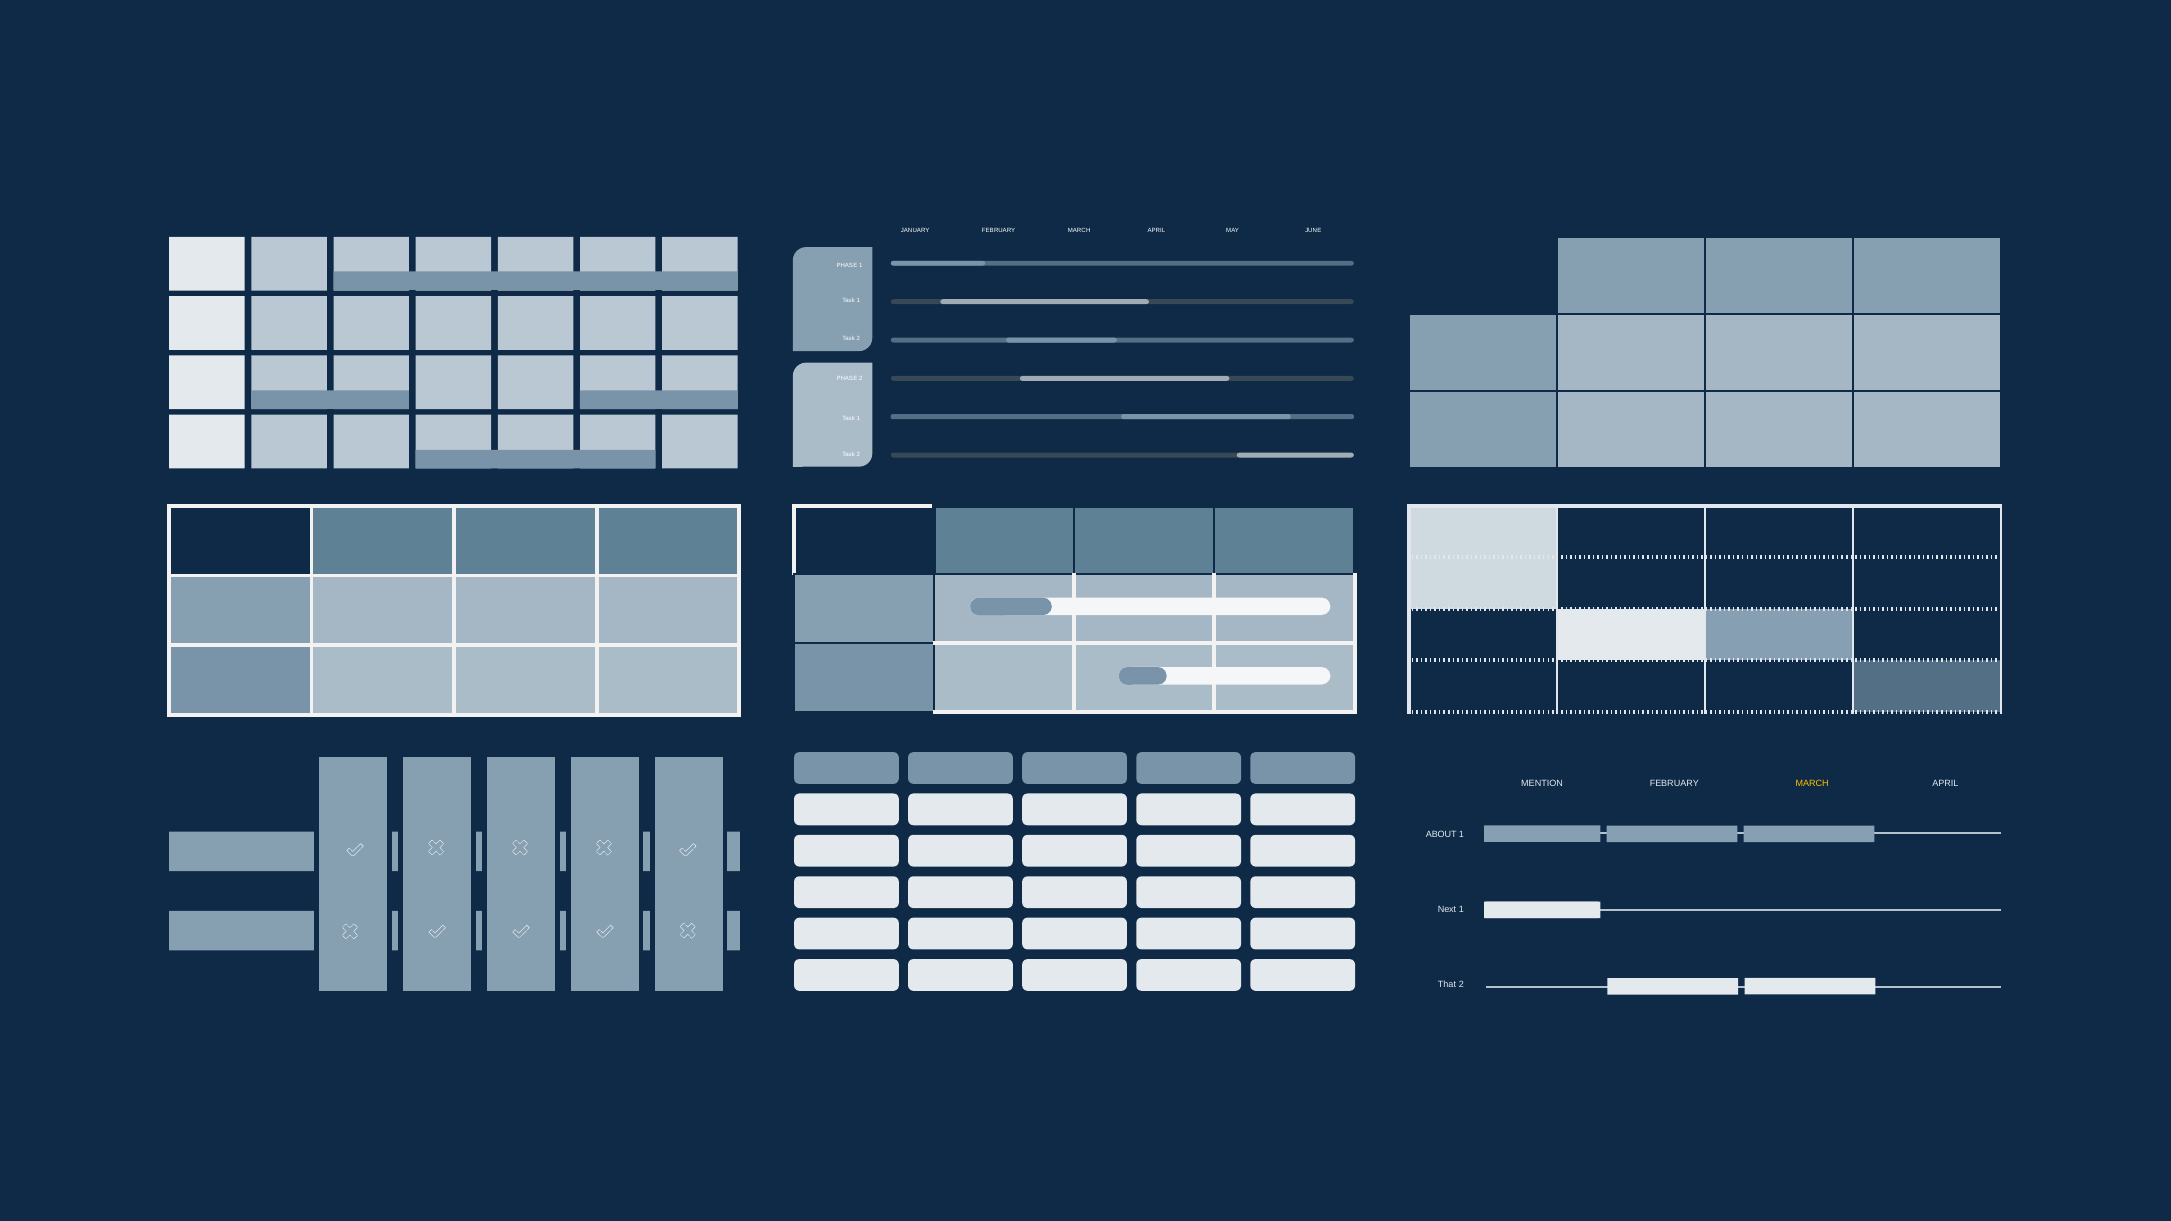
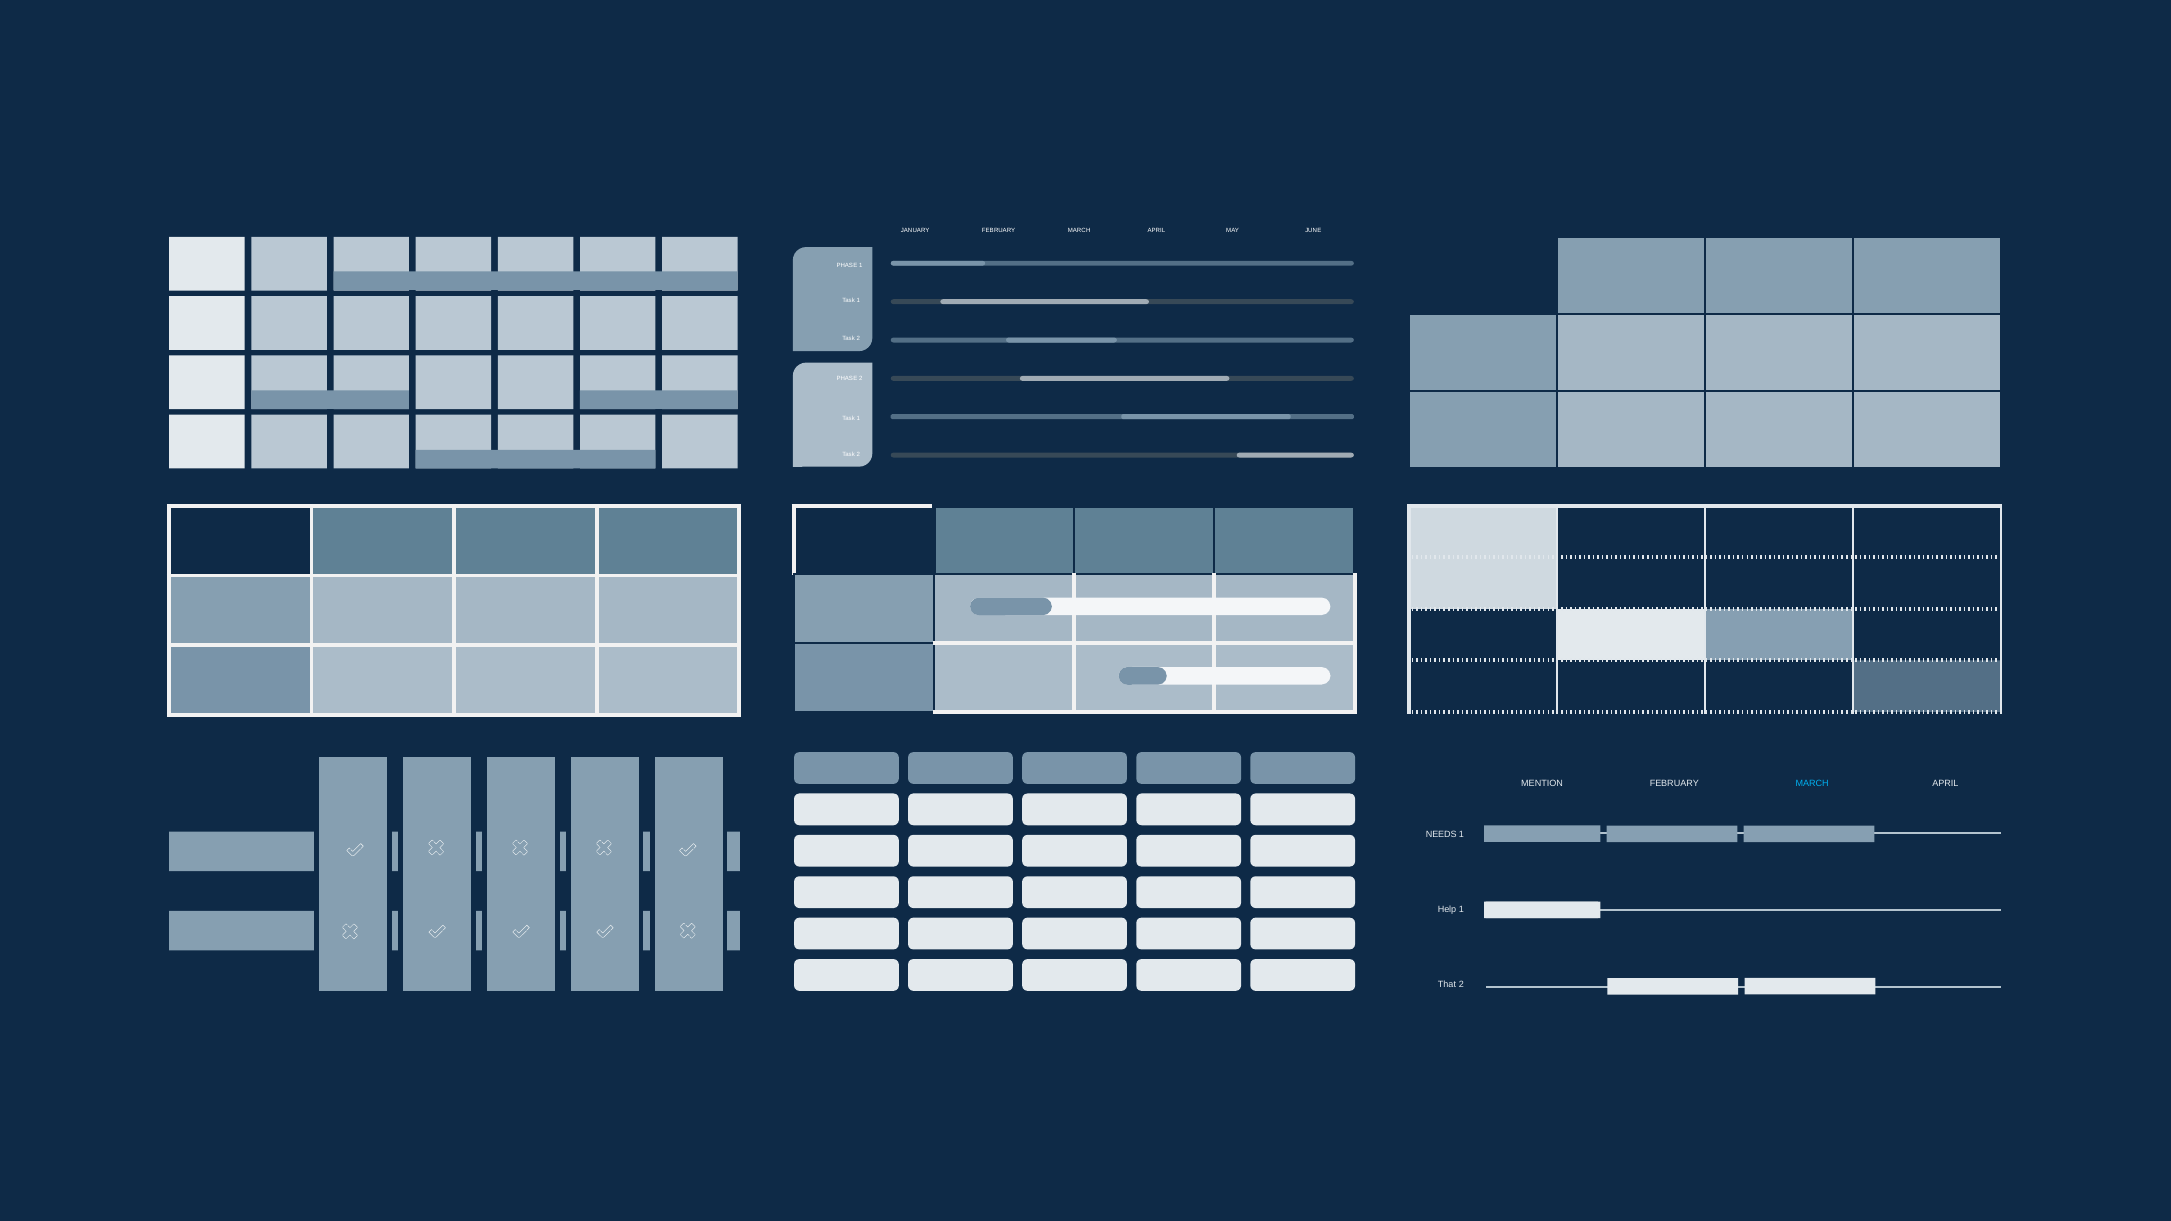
MARCH at (1812, 784) colour: yellow -> light blue
ABOUT: ABOUT -> NEEDS
Next: Next -> Help
